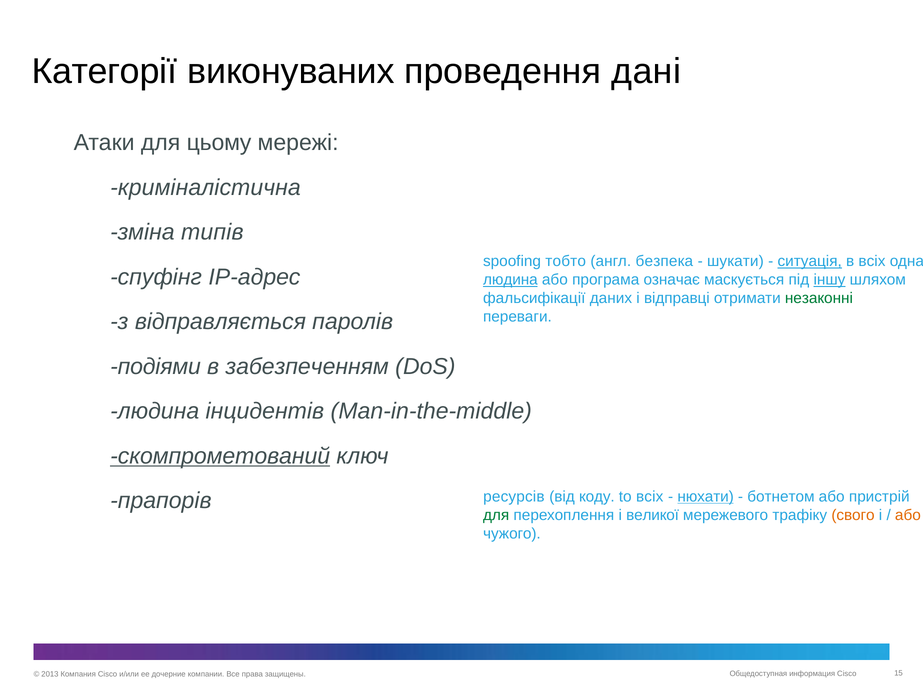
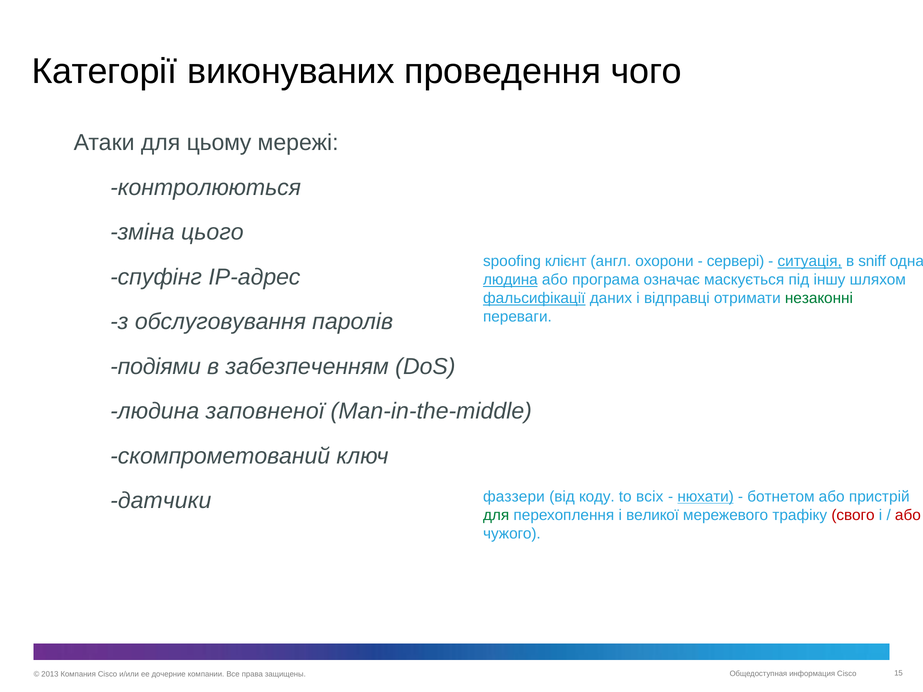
дані: дані -> чого
криміналістична: криміналістична -> контролюються
типів: типів -> цього
тобто: тобто -> клієнт
безпека: безпека -> охорони
шукати: шукати -> сервері
в всіх: всіх -> sniff
іншу underline: present -> none
фальсифікації underline: none -> present
відправляється: відправляється -> обслуговування
інцидентів: інцидентів -> заповненої
скомпрометований underline: present -> none
ресурсів: ресурсів -> фаззери
прапорів: прапорів -> датчики
свого colour: orange -> red
або at (908, 515) colour: orange -> red
